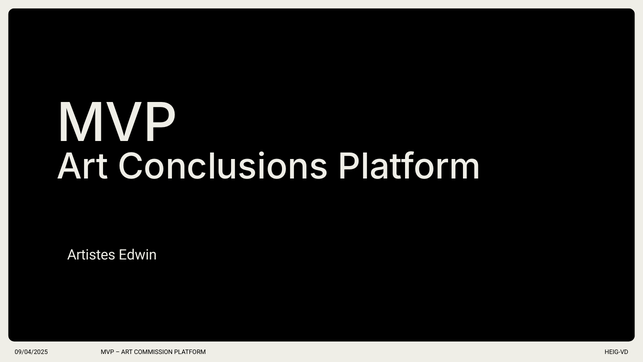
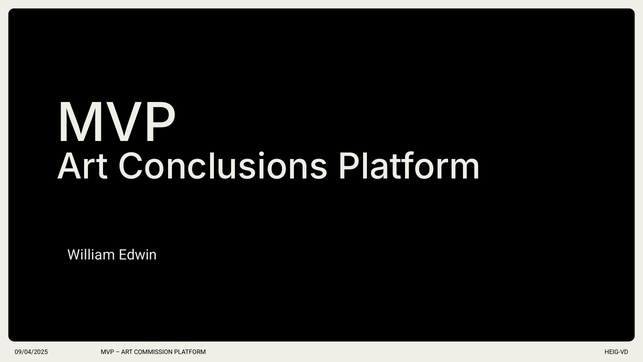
Artistes: Artistes -> William
